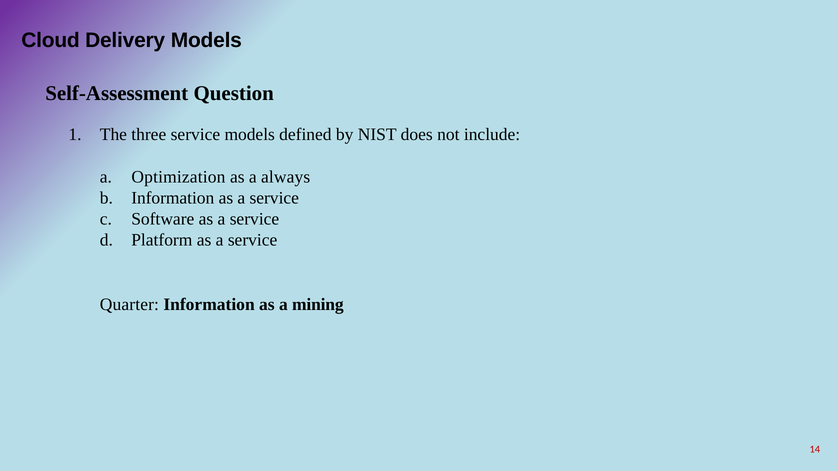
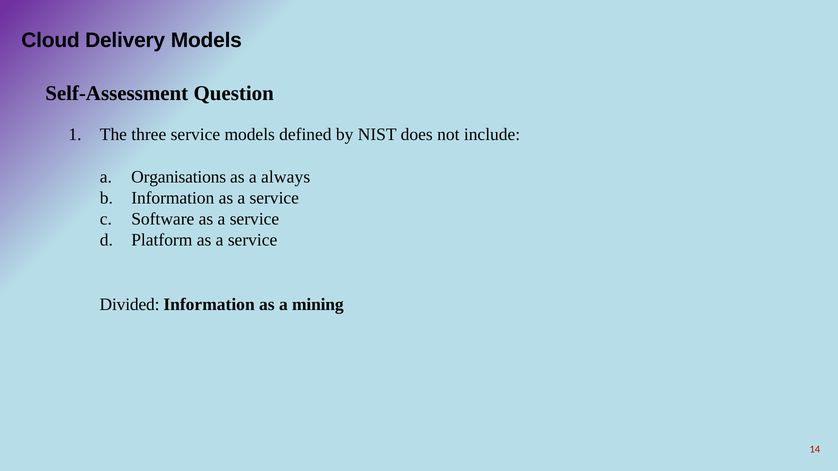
Optimization: Optimization -> Organisations
Quarter: Quarter -> Divided
